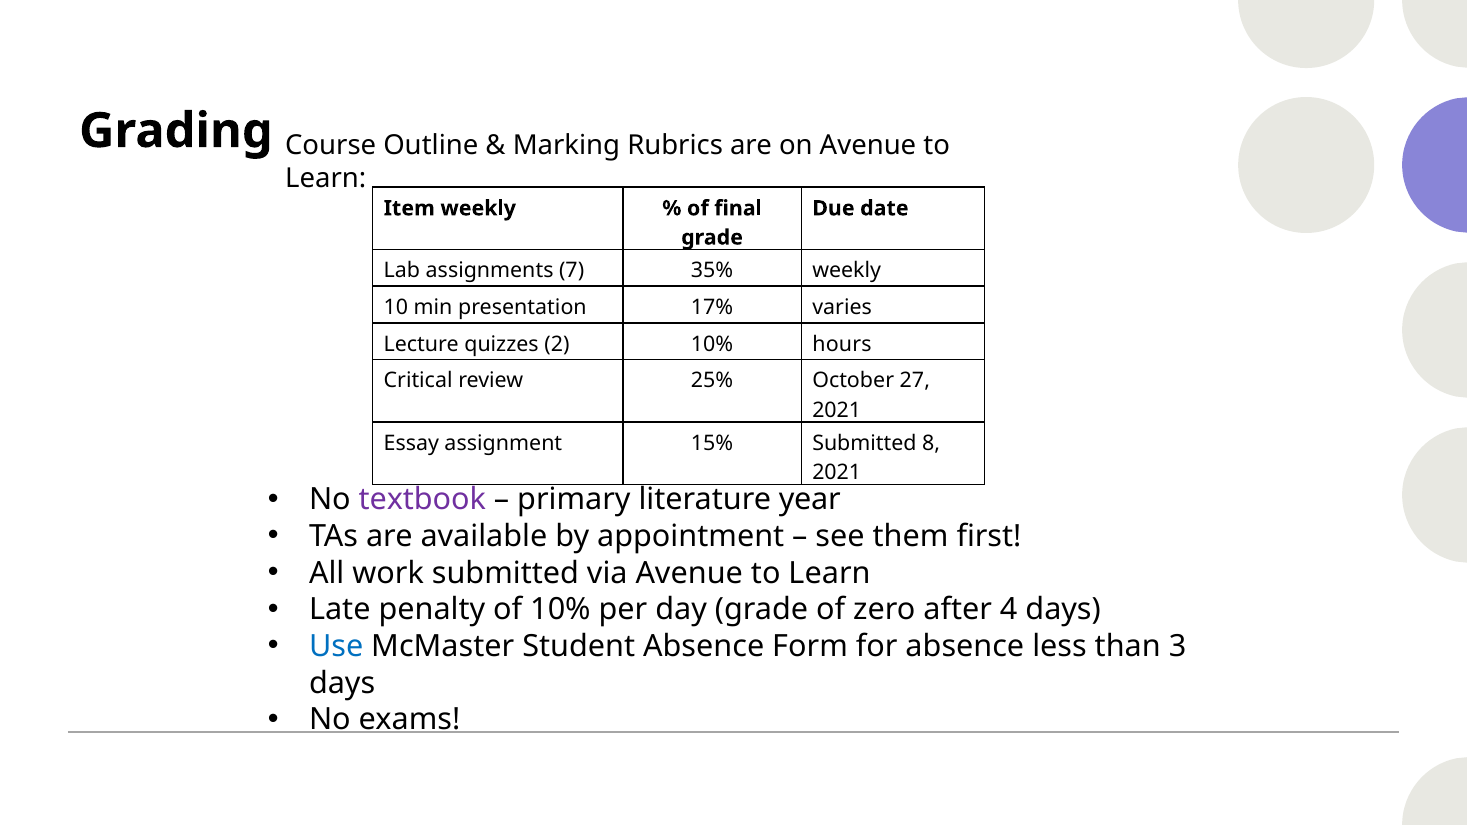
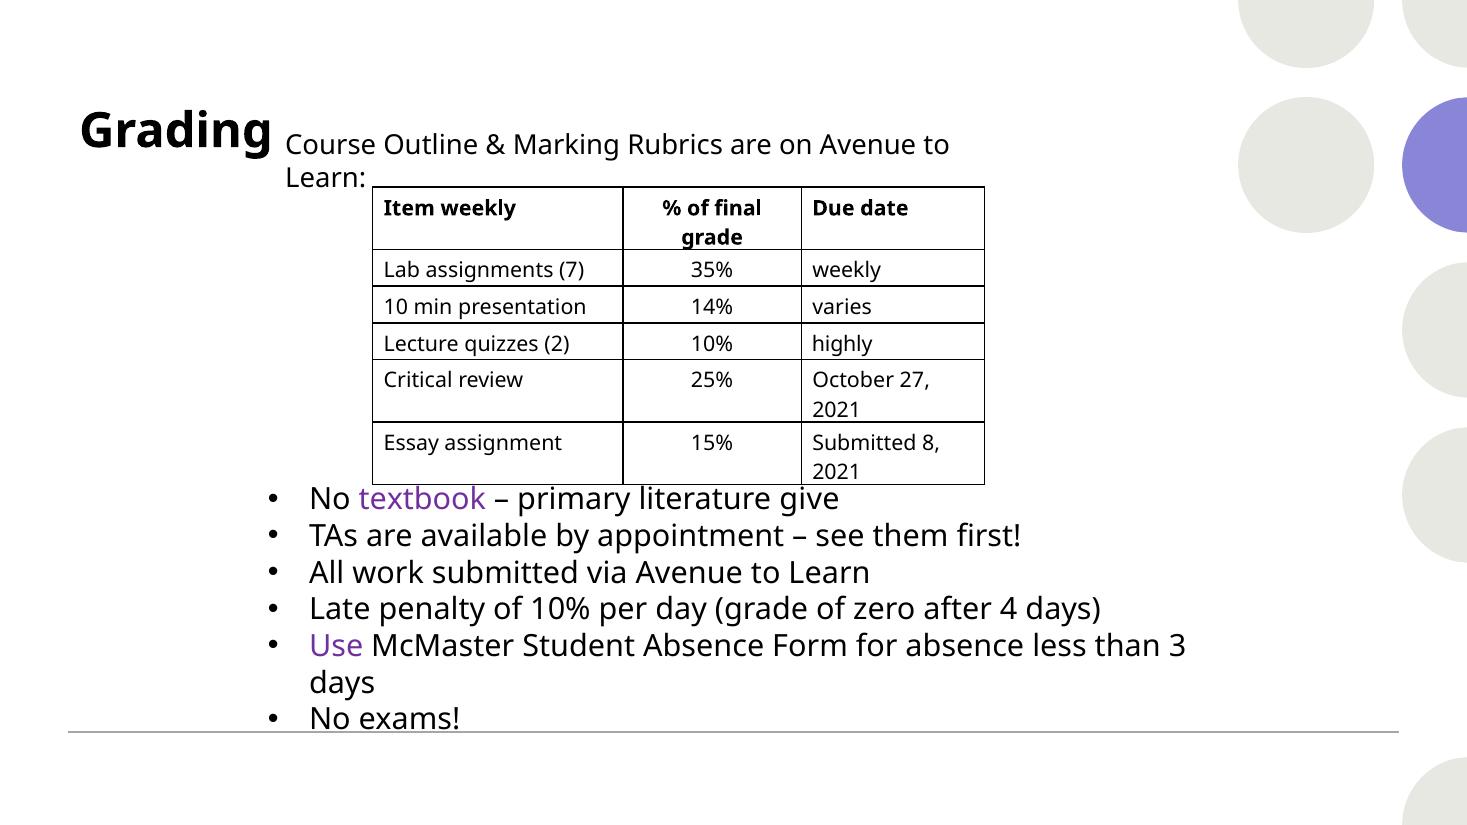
17%: 17% -> 14%
hours: hours -> highly
year: year -> give
Use colour: blue -> purple
